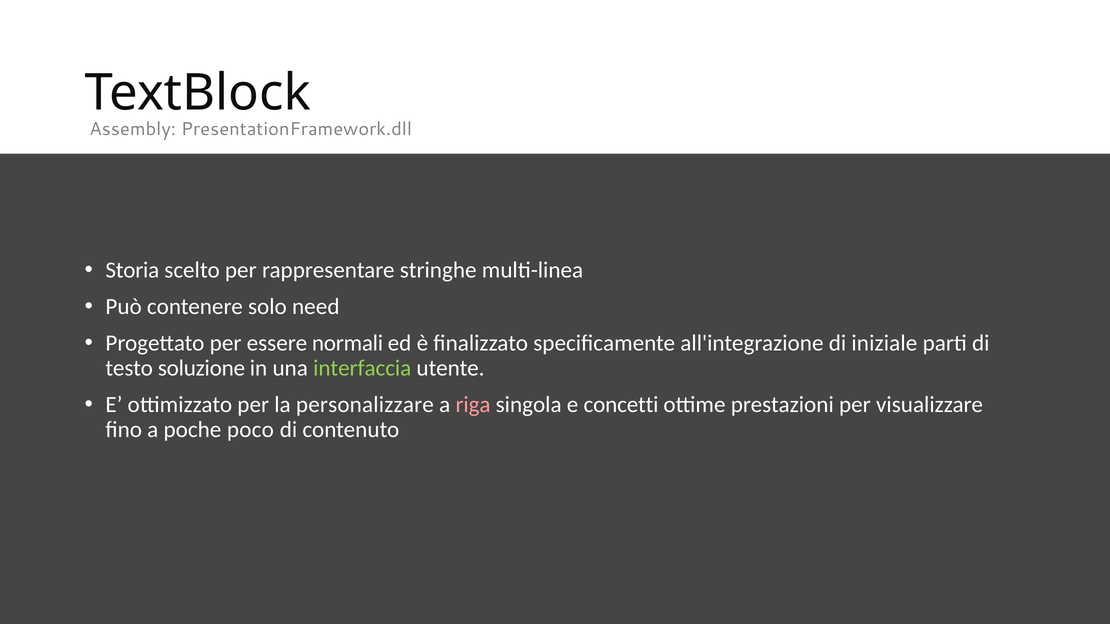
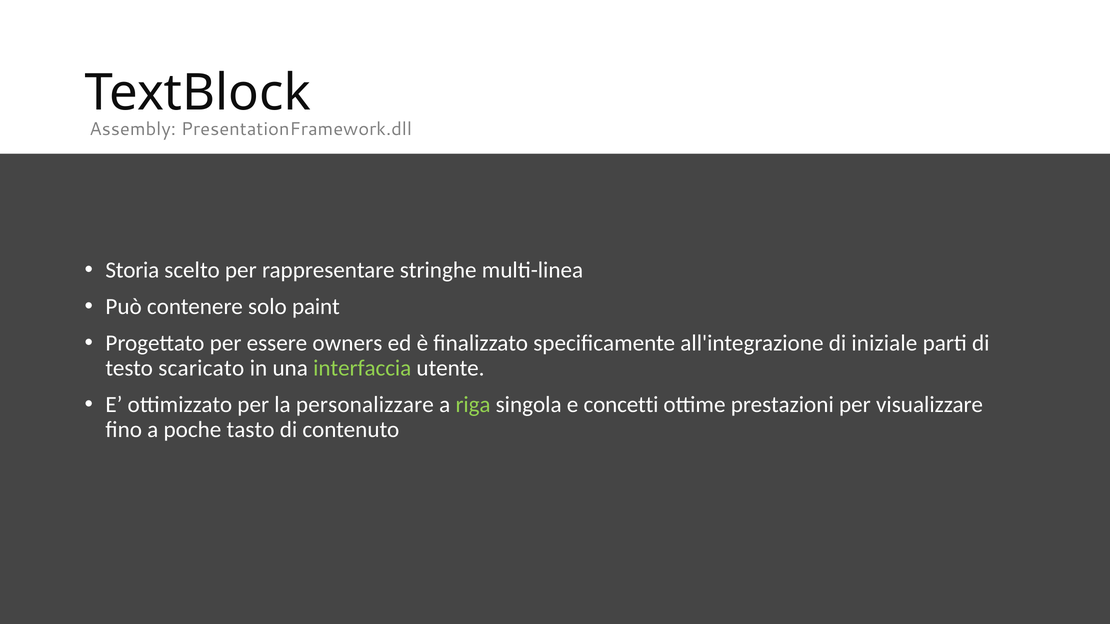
need: need -> paint
normali: normali -> owners
soluzione: soluzione -> scaricato
riga colour: pink -> light green
poco: poco -> tasto
